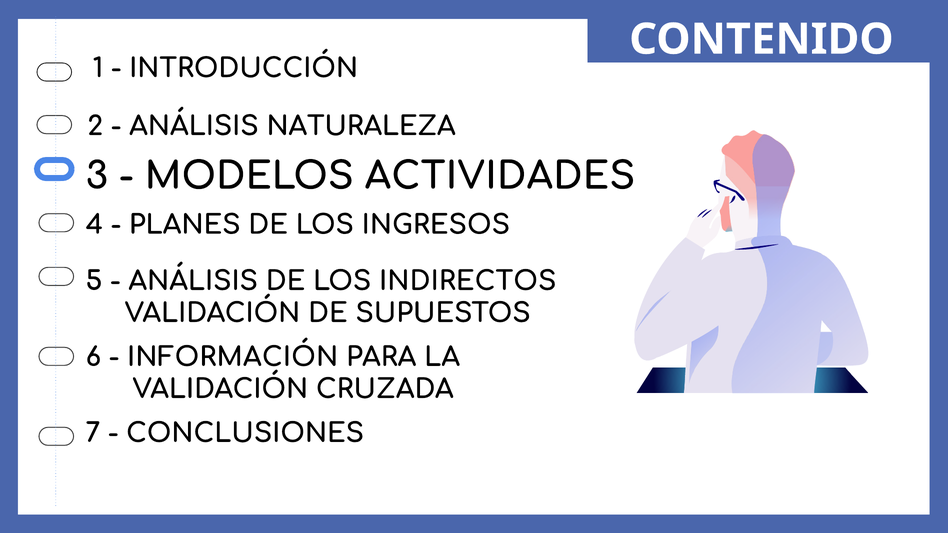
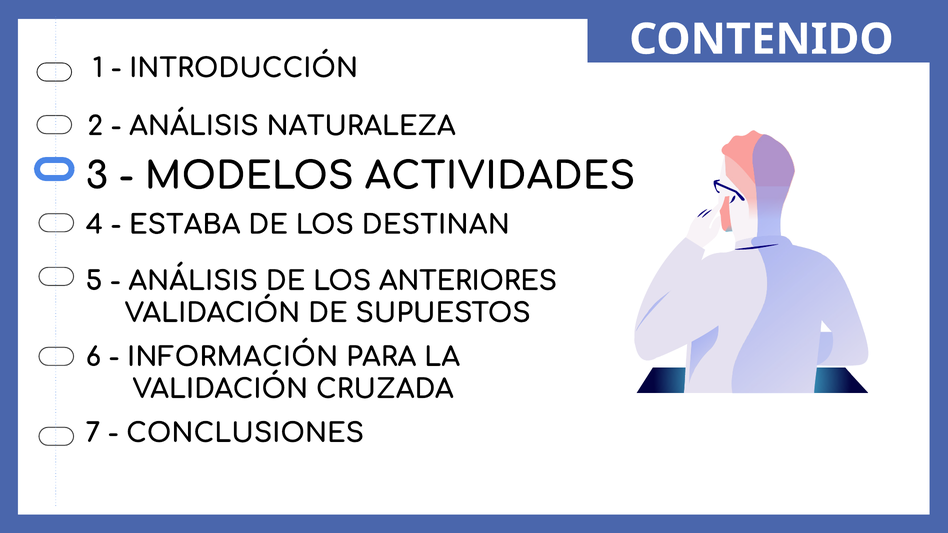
PLANES: PLANES -> ESTABA
INGRESOS: INGRESOS -> DESTINAN
INDIRECTOS: INDIRECTOS -> ANTERIORES
